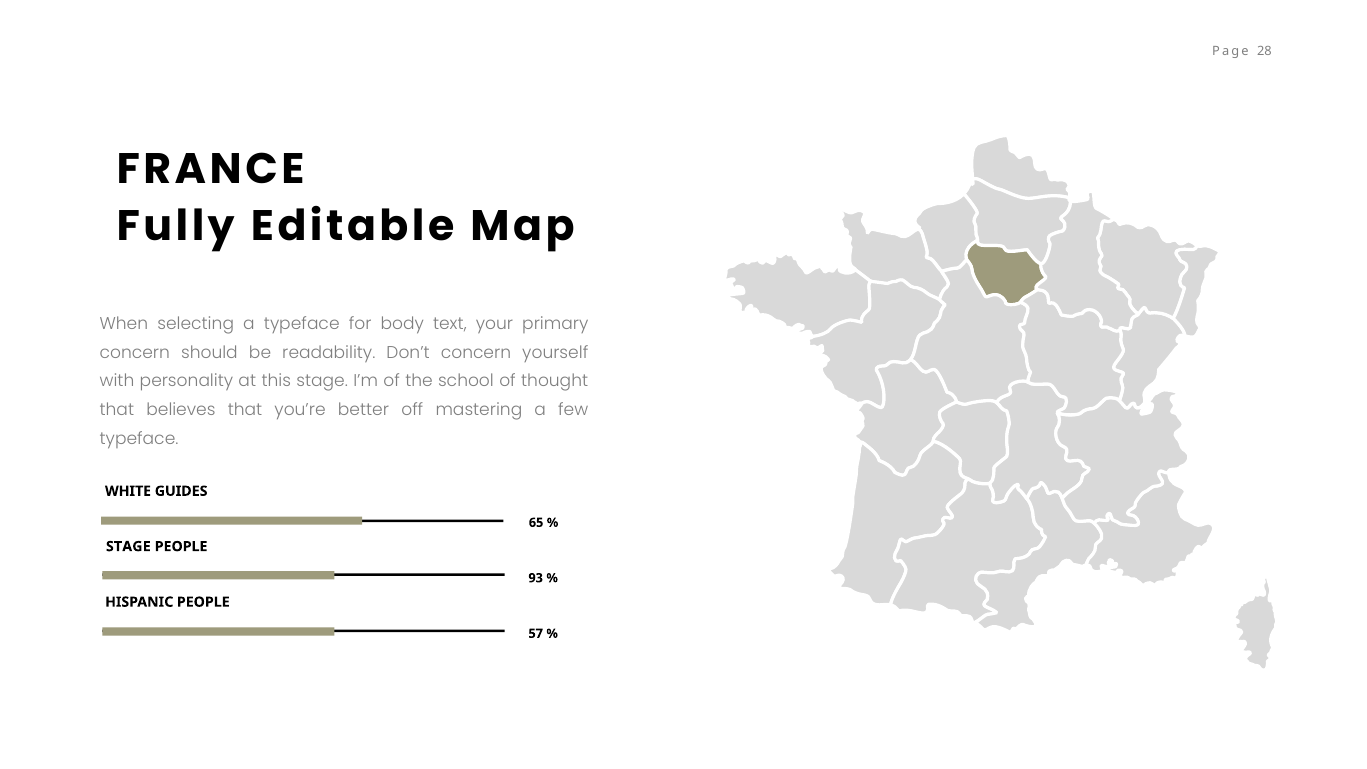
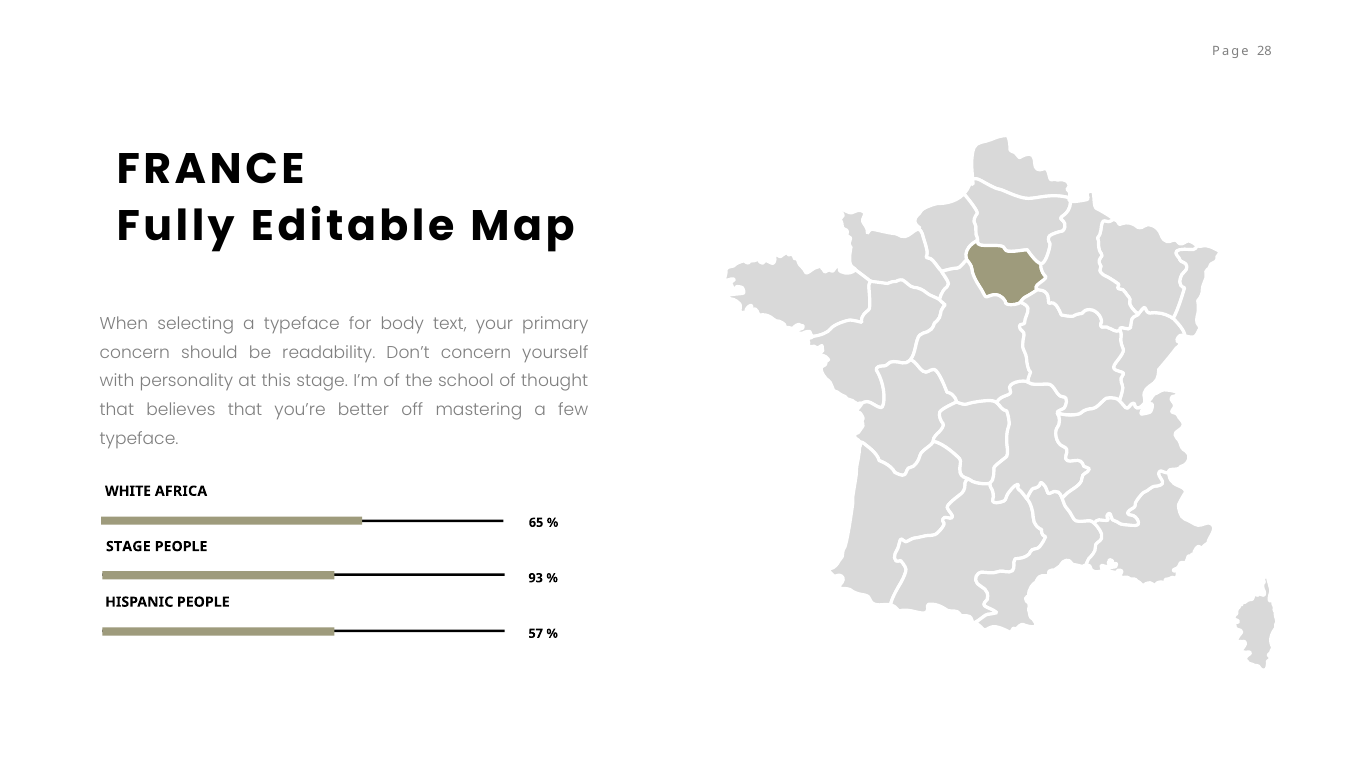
GUIDES: GUIDES -> AFRICA
